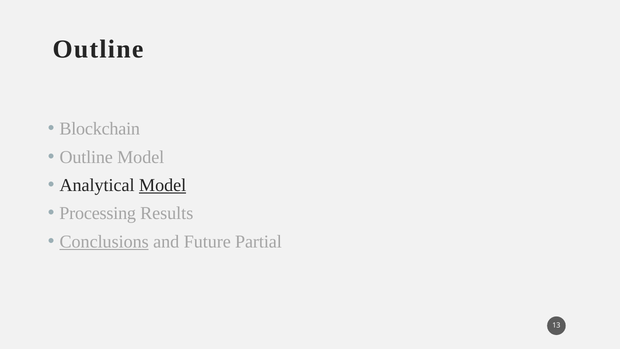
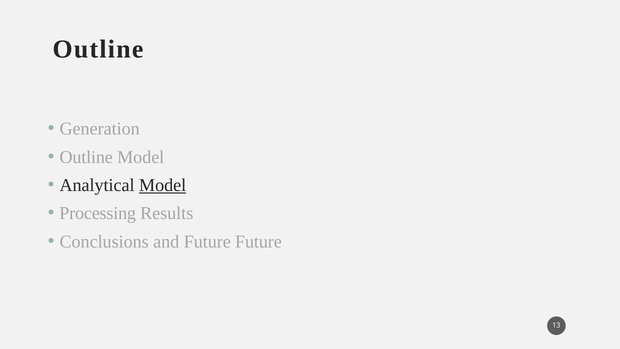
Blockchain: Blockchain -> Generation
Conclusions underline: present -> none
Future Partial: Partial -> Future
